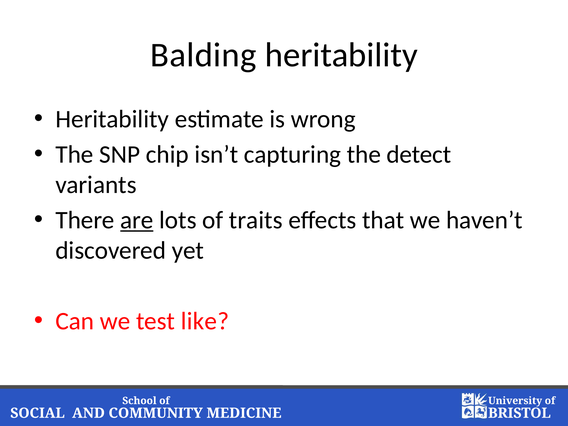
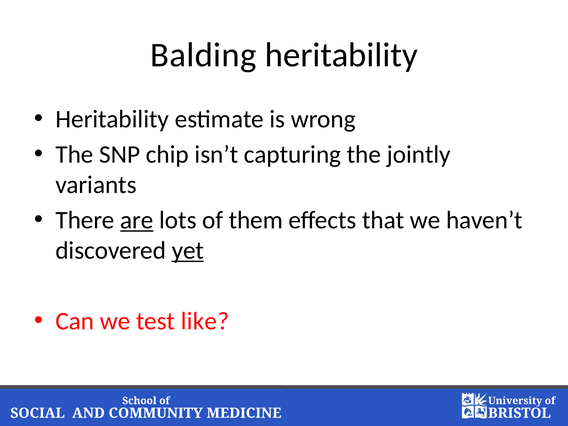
detect: detect -> jointly
traits: traits -> them
yet underline: none -> present
